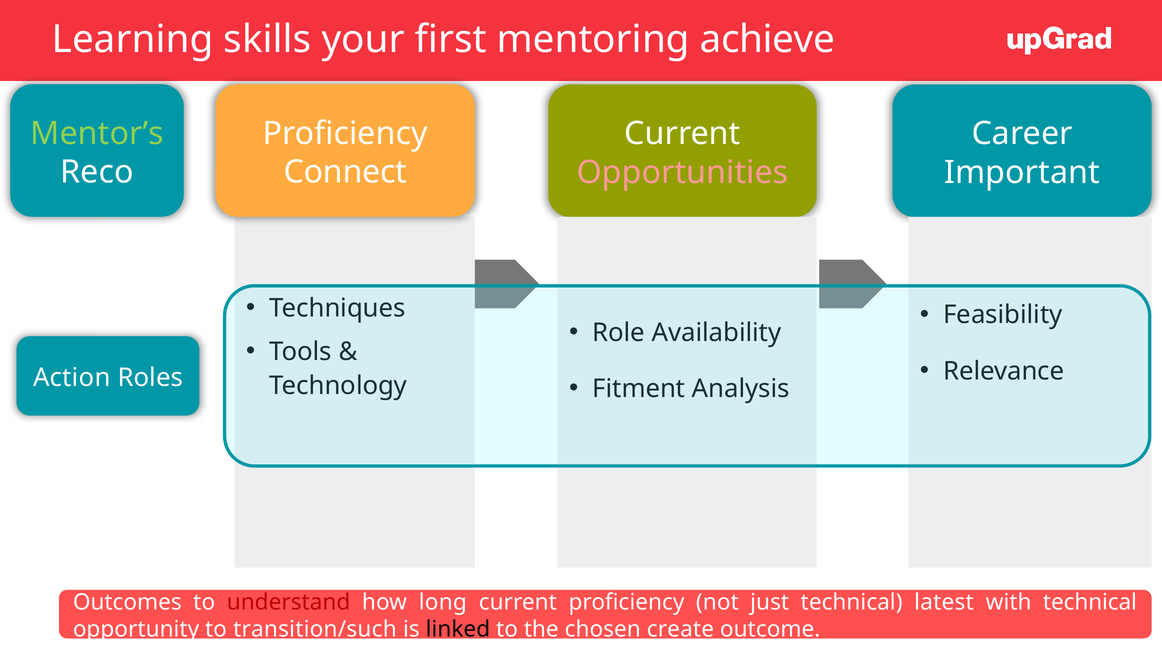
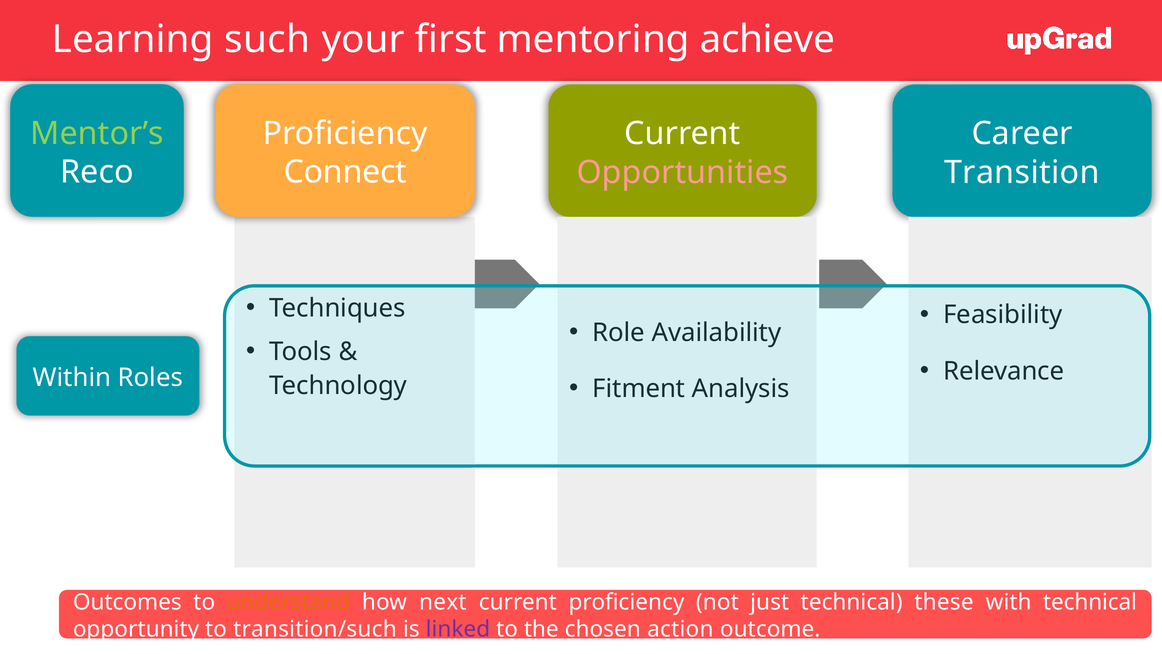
skills: skills -> such
Important: Important -> Transition
Action: Action -> Within
understand colour: red -> orange
long: long -> next
latest: latest -> these
linked colour: black -> purple
create: create -> action
